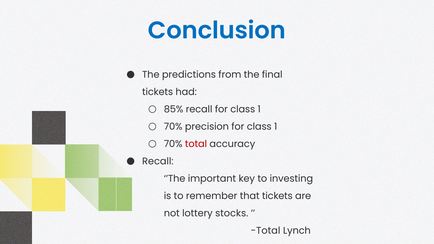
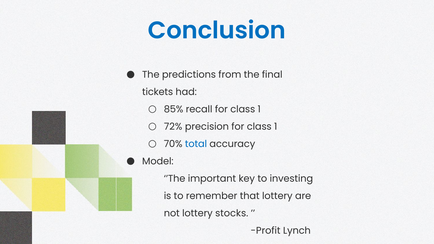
70% at (173, 127): 70% -> 72%
total at (196, 144) colour: red -> blue
Recall at (158, 161): Recall -> Model
that tickets: tickets -> lottery
Total at (266, 231): Total -> Profit
